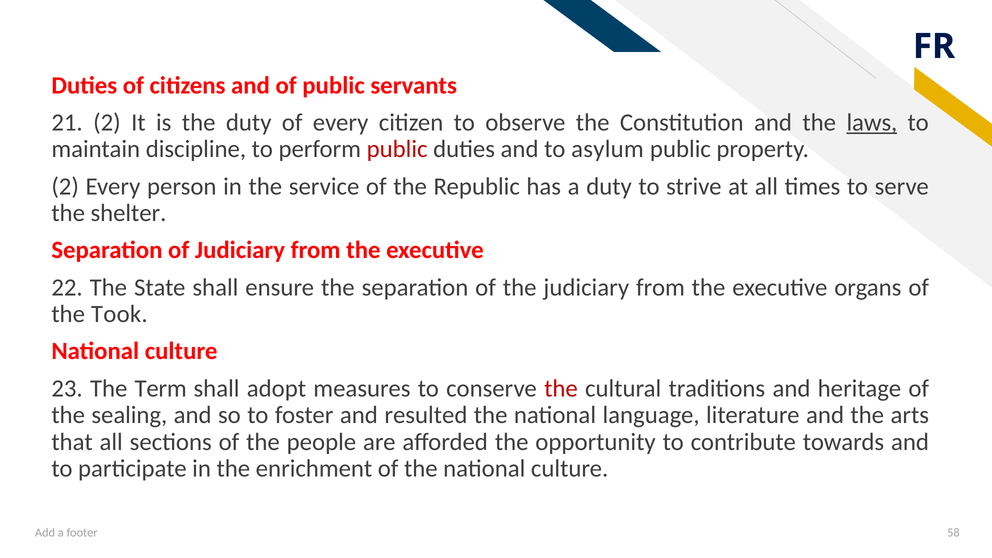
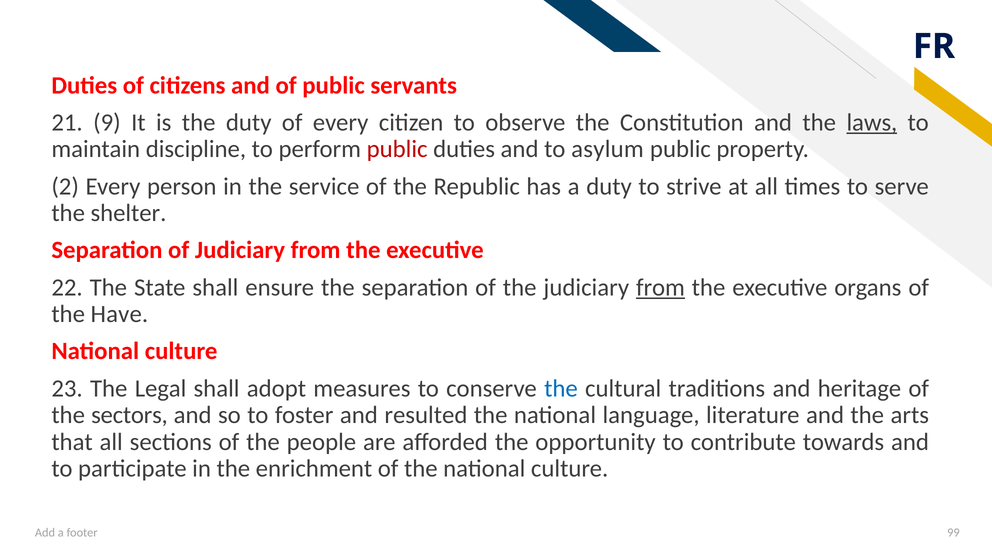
21 2: 2 -> 9
from at (660, 287) underline: none -> present
Took: Took -> Have
Term: Term -> Legal
the at (561, 388) colour: red -> blue
sealing: sealing -> sectors
58: 58 -> 99
